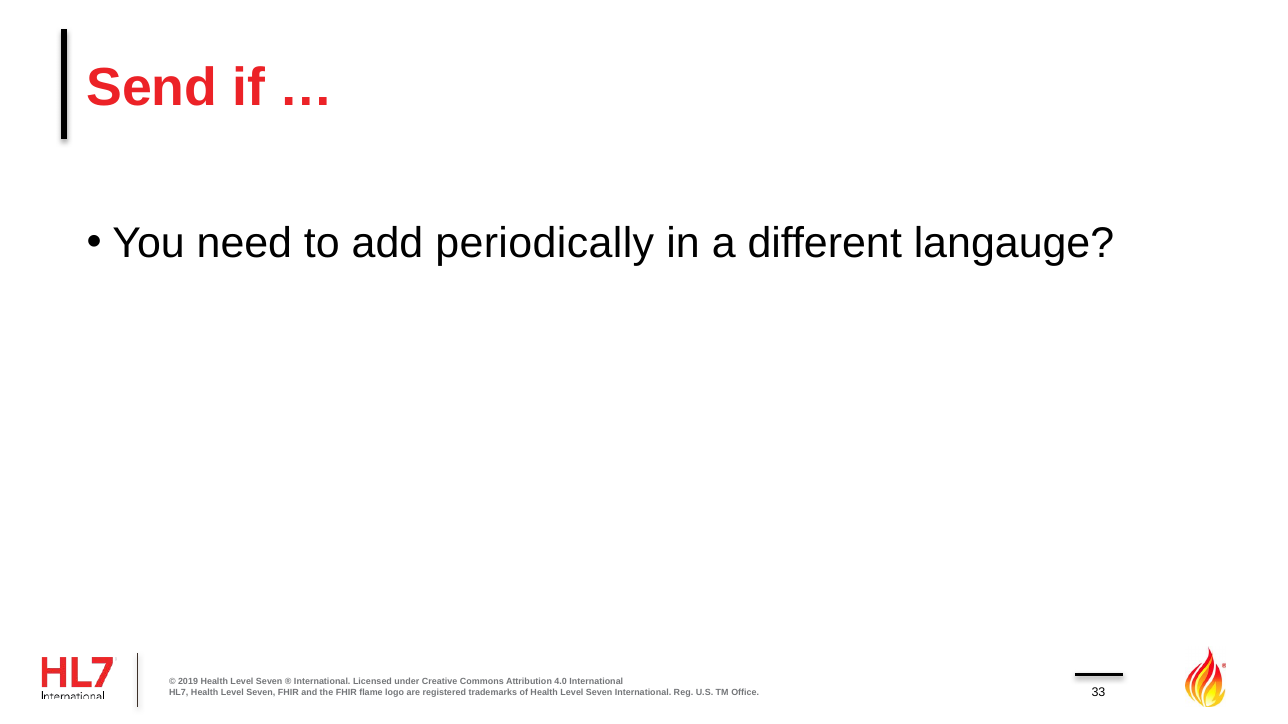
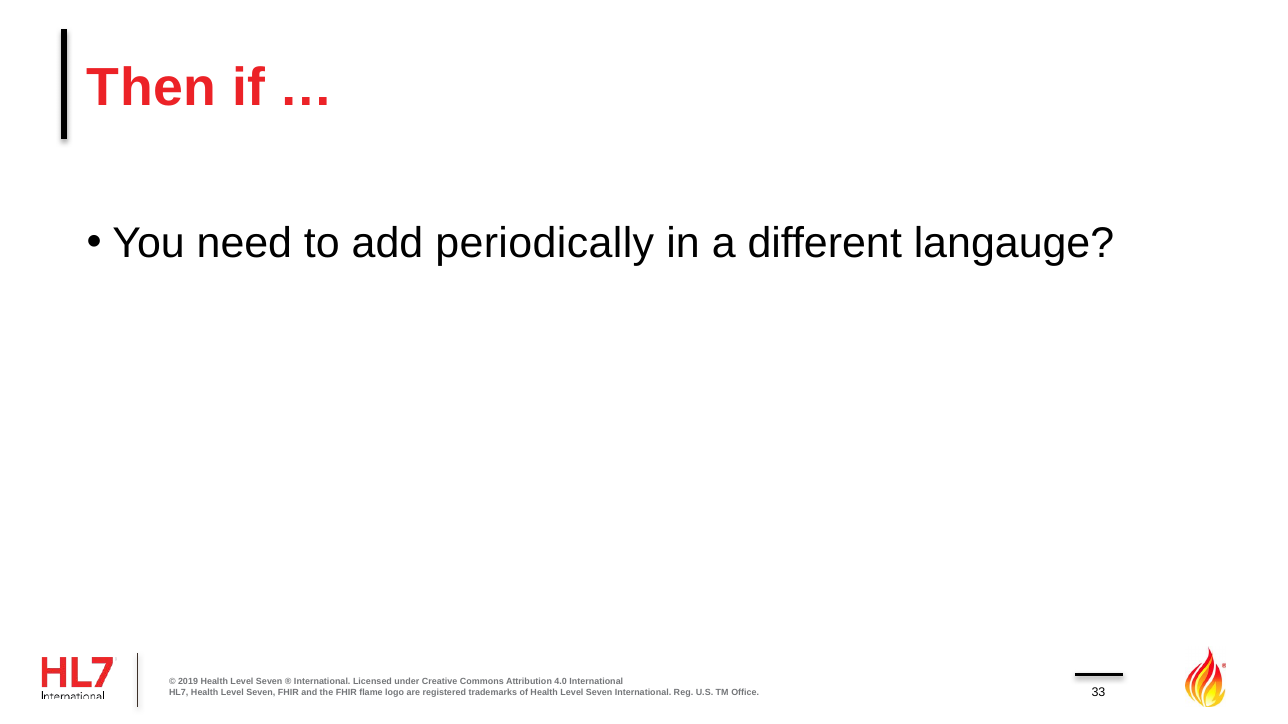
Send: Send -> Then
